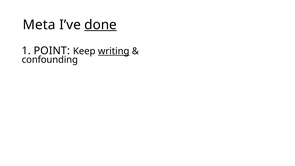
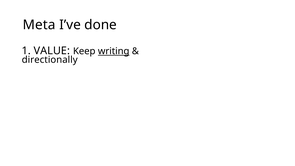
done underline: present -> none
POINT: POINT -> VALUE
confounding: confounding -> directionally
